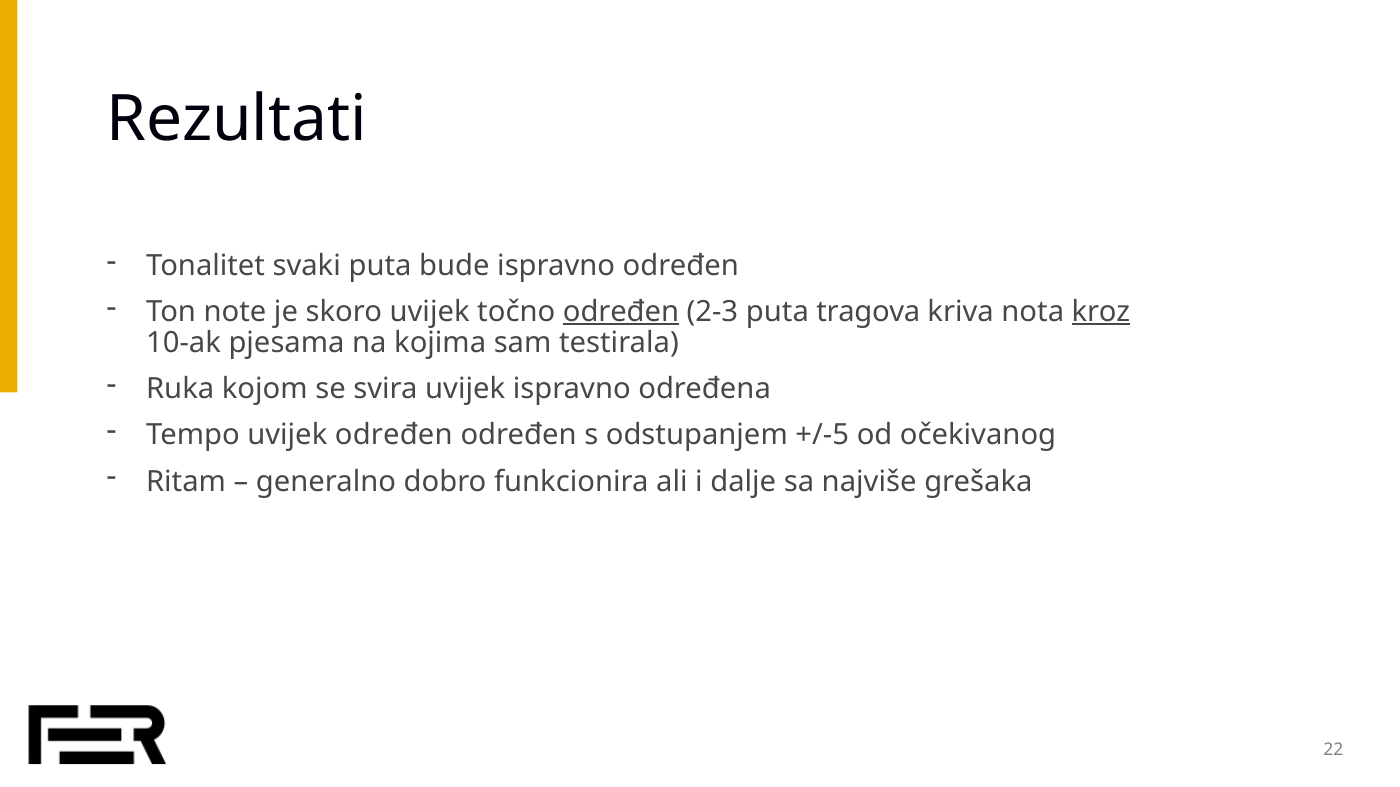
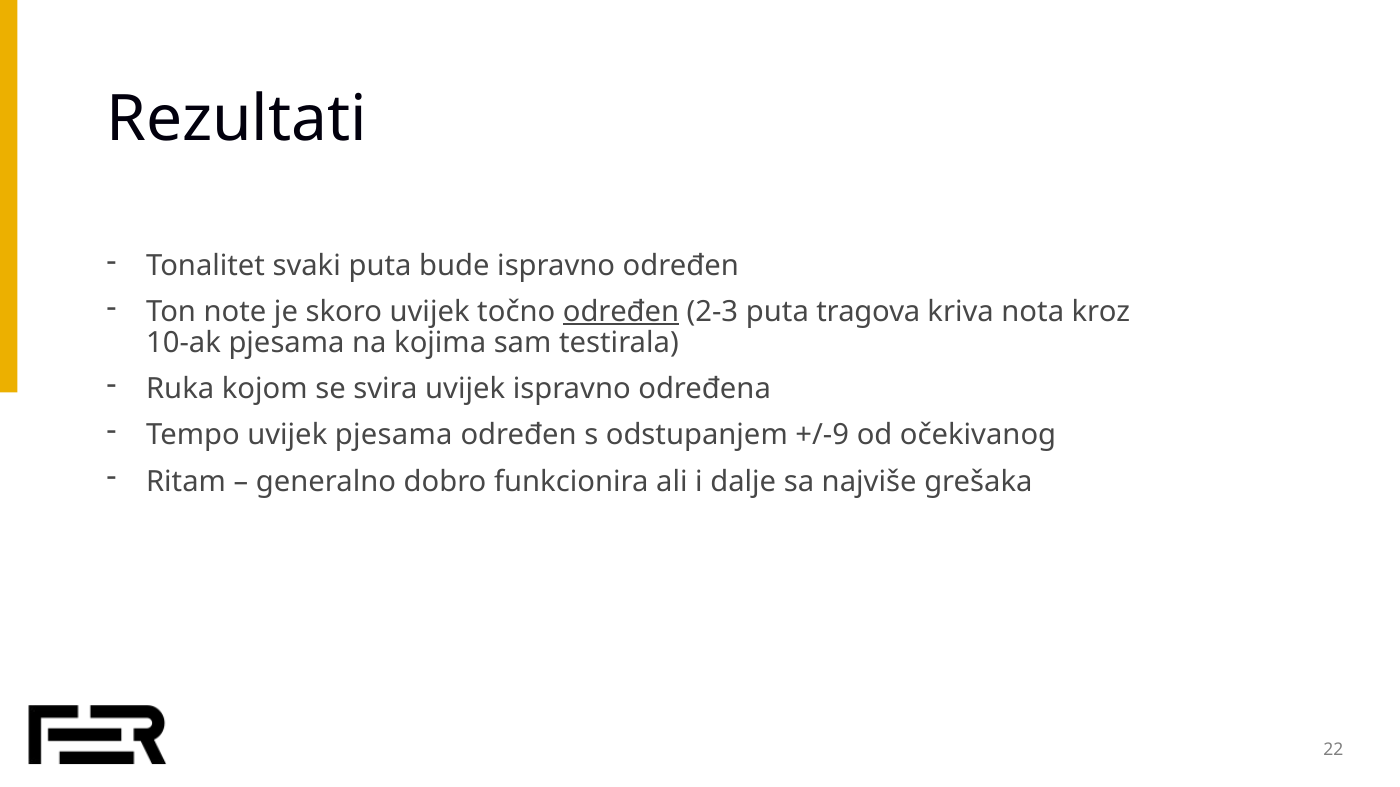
kroz underline: present -> none
uvijek određen: određen -> pjesama
+/-5: +/-5 -> +/-9
